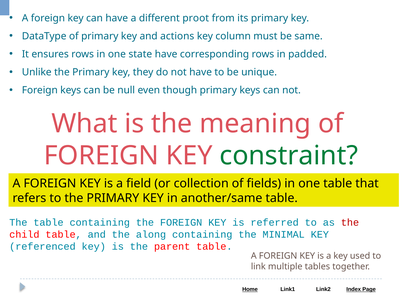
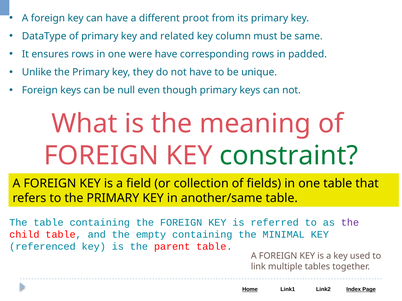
actions: actions -> related
state: state -> were
the at (350, 223) colour: red -> purple
along: along -> empty
